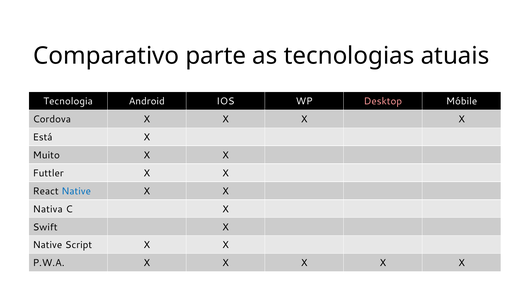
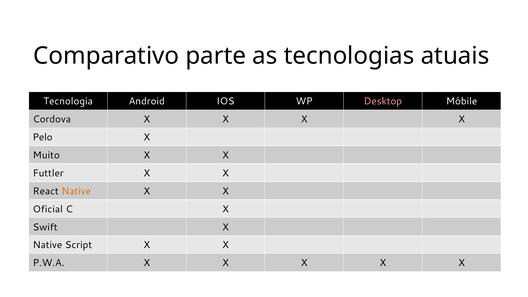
Está: Está -> Pelo
Native at (76, 191) colour: blue -> orange
Nativa: Nativa -> Oficial
